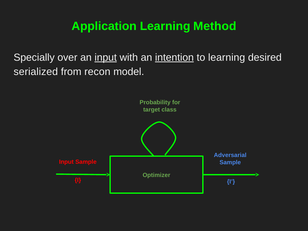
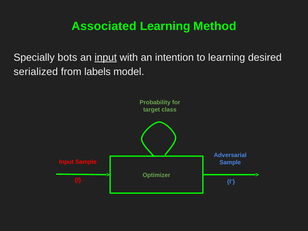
Application: Application -> Associated
over: over -> bots
intention underline: present -> none
recon: recon -> labels
